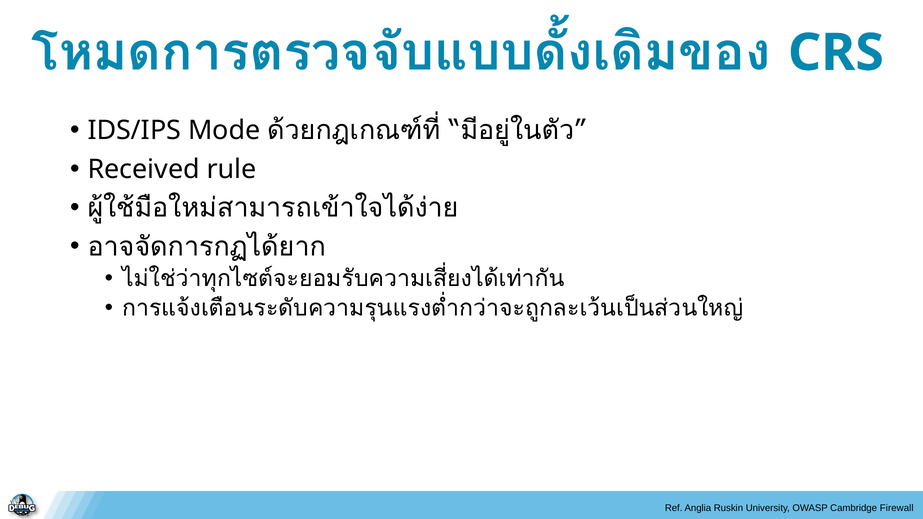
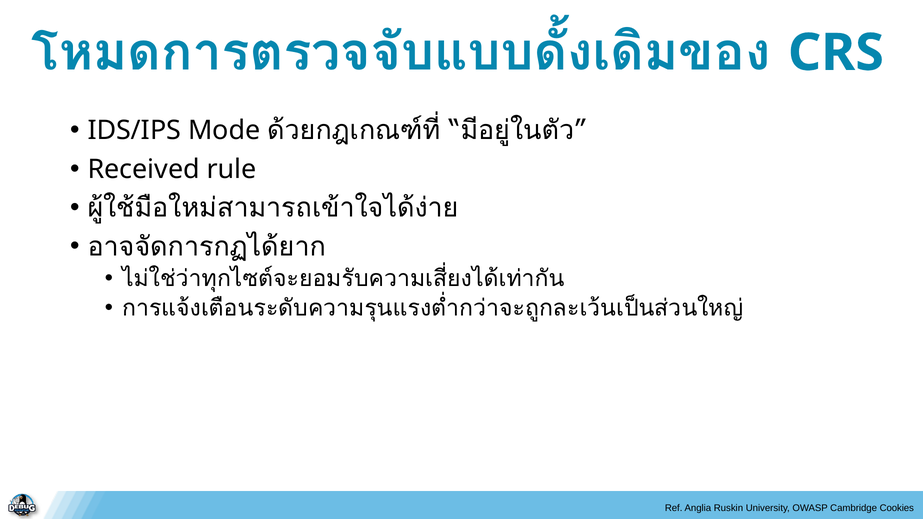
Firewall: Firewall -> Cookies
